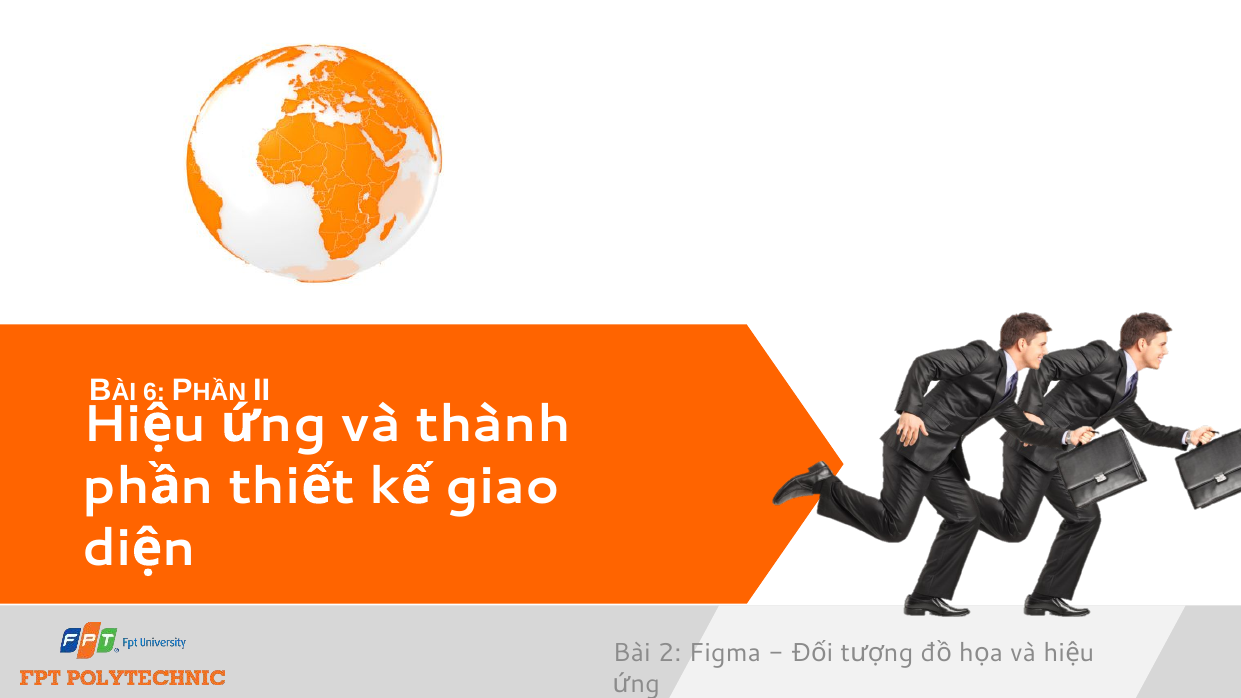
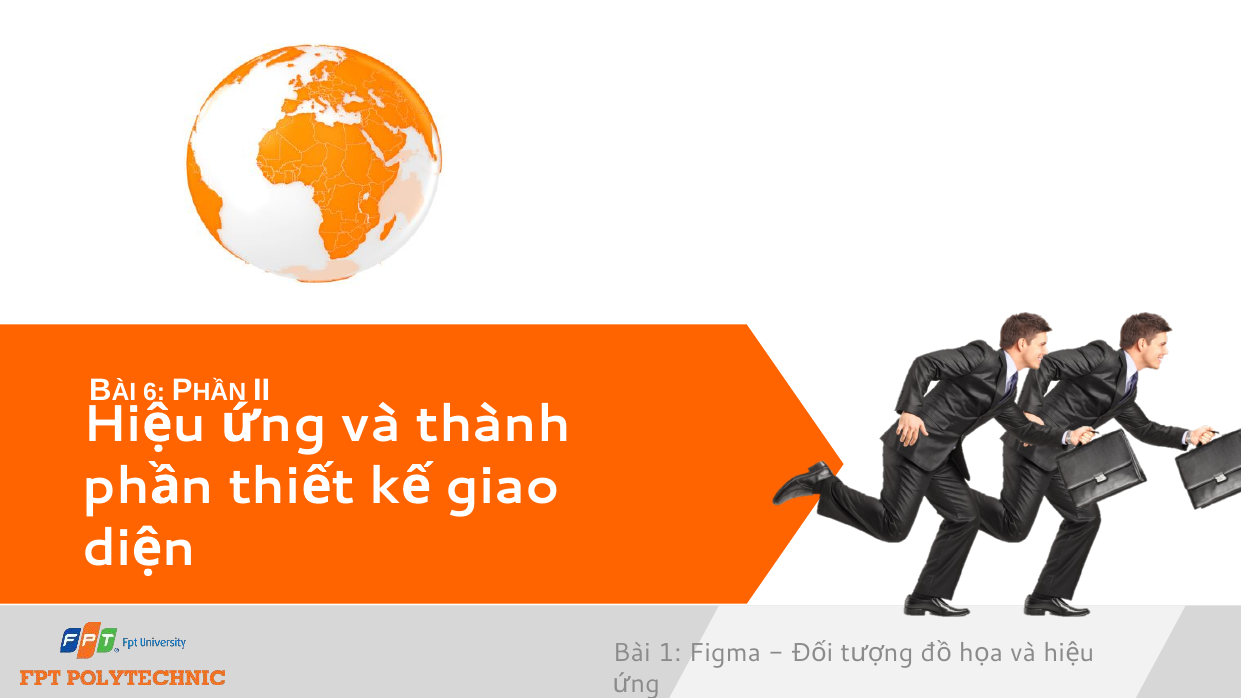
2: 2 -> 1
